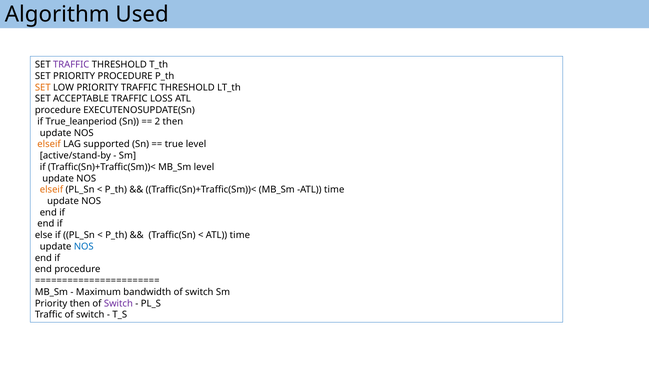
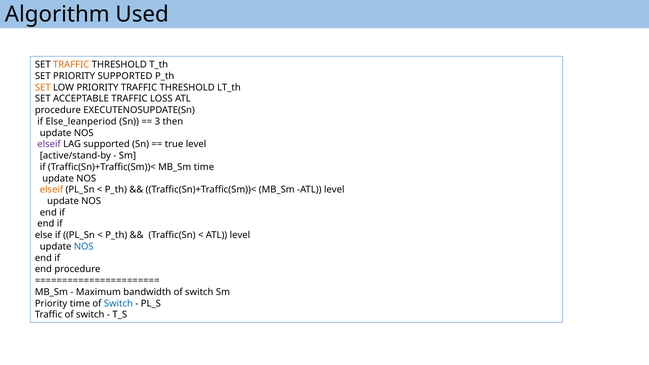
TRAFFIC at (71, 65) colour: purple -> orange
PRIORITY PROCEDURE: PROCEDURE -> SUPPORTED
True_leanperiod: True_leanperiod -> Else_leanperiod
2: 2 -> 3
elseif at (49, 144) colour: orange -> purple
MB_Sm level: level -> time
MB_Sm ATL time: time -> level
time at (240, 235): time -> level
Priority then: then -> time
Switch at (118, 303) colour: purple -> blue
